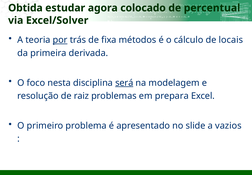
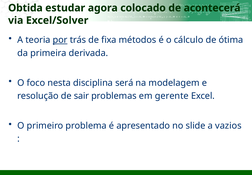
percentual: percentual -> acontecerá
locais: locais -> ótima
será underline: present -> none
raiz: raiz -> sair
prepara: prepara -> gerente
